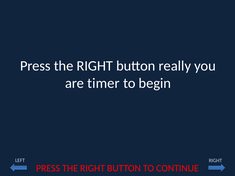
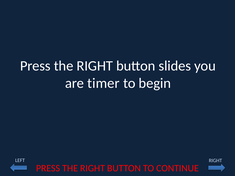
really: really -> slides
